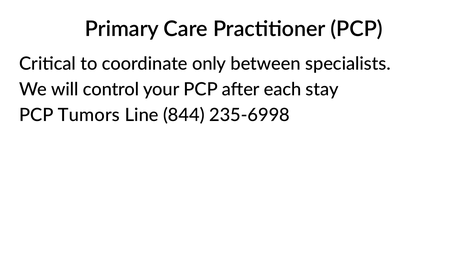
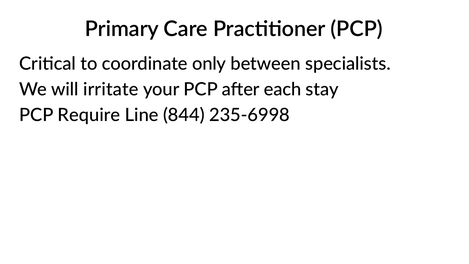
control: control -> irritate
Tumors: Tumors -> Require
